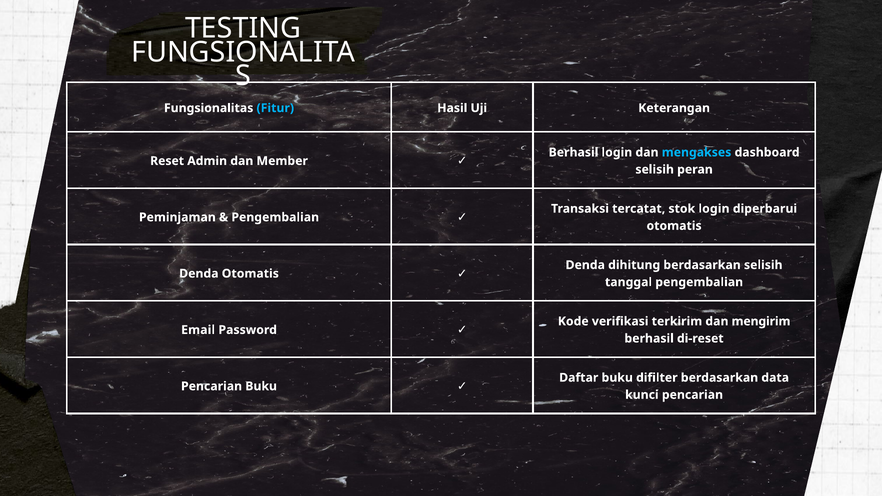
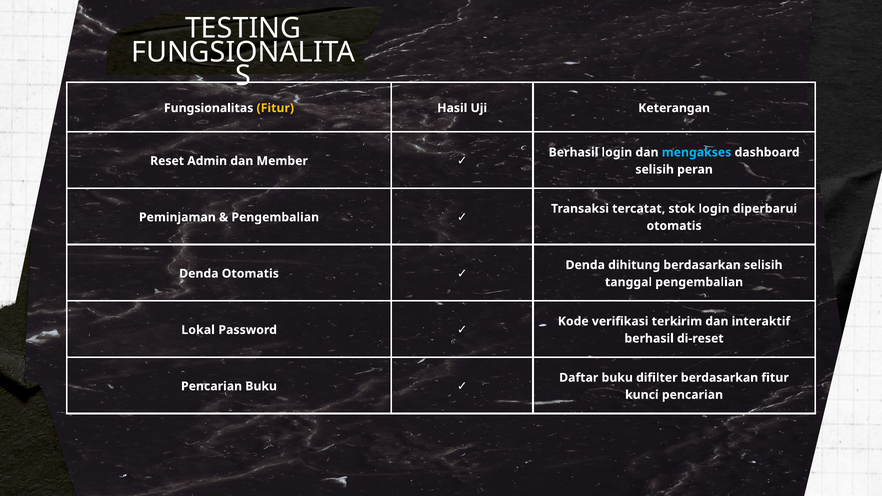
Fitur at (275, 108) colour: light blue -> yellow
Email: Email -> Lokal
mengirim: mengirim -> interaktif
berdasarkan data: data -> fitur
